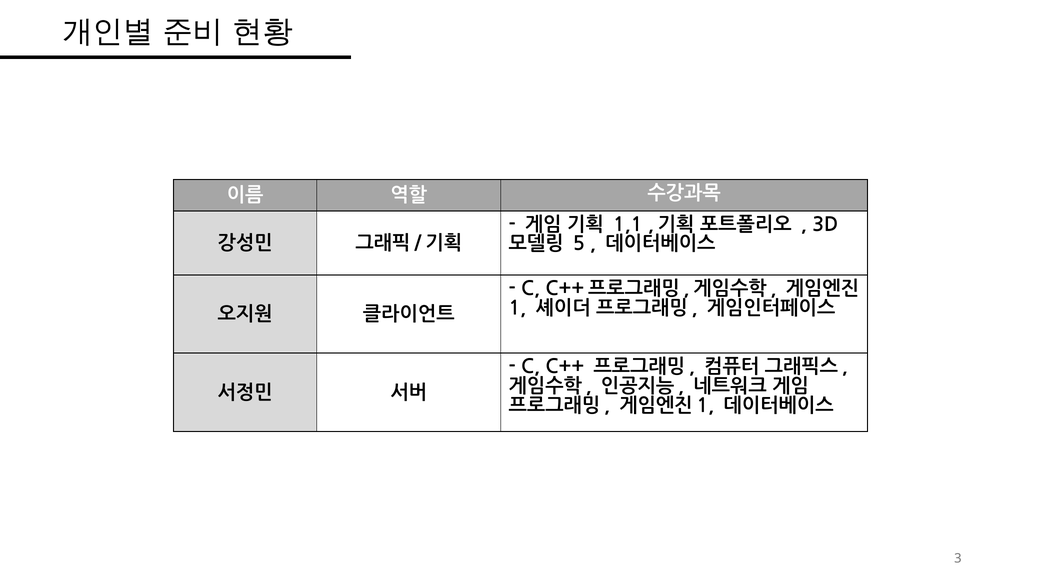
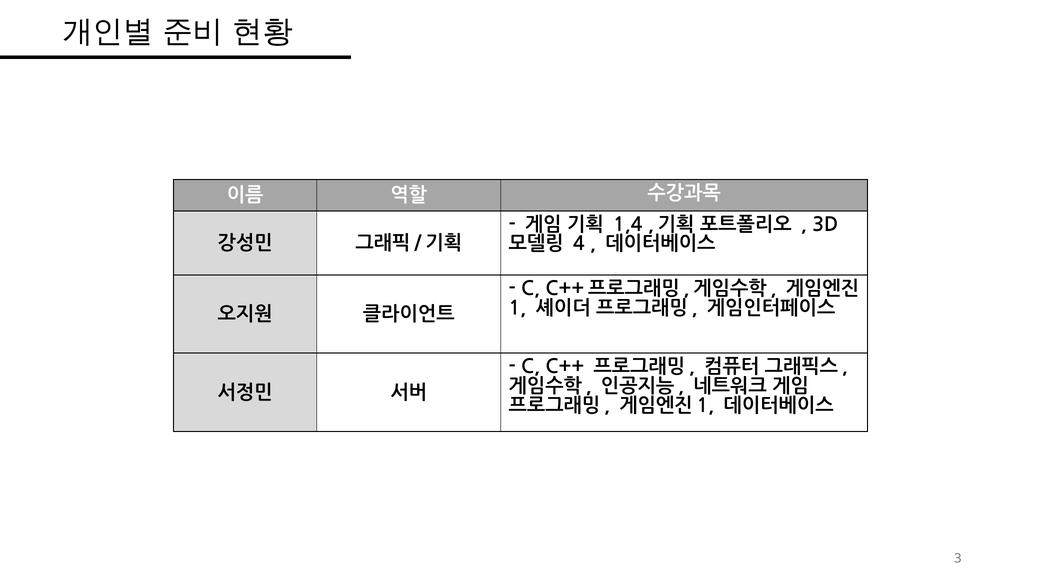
1,1: 1,1 -> 1,4
5: 5 -> 4
